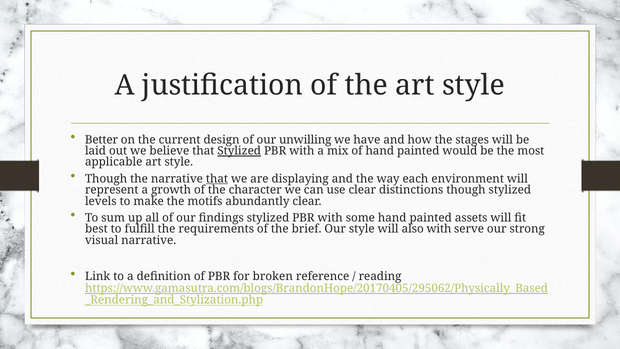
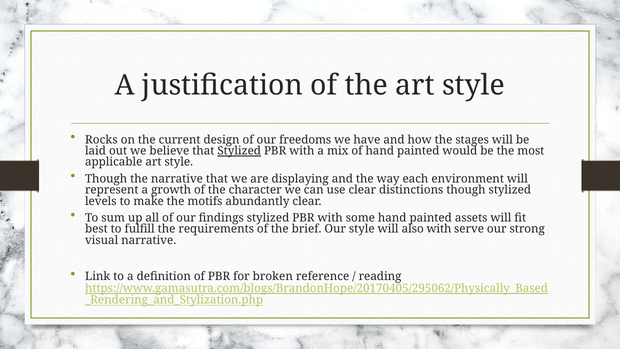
Better: Better -> Rocks
unwilling: unwilling -> freedoms
that at (217, 179) underline: present -> none
